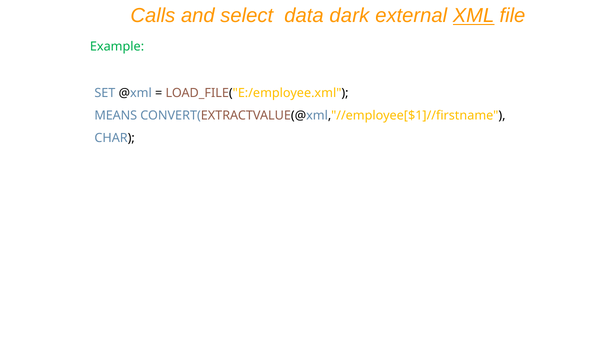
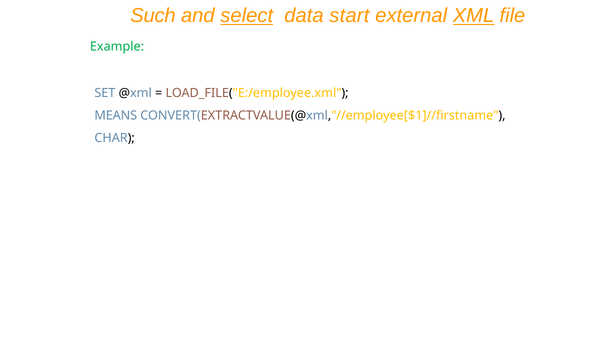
Calls: Calls -> Such
select underline: none -> present
dark: dark -> start
